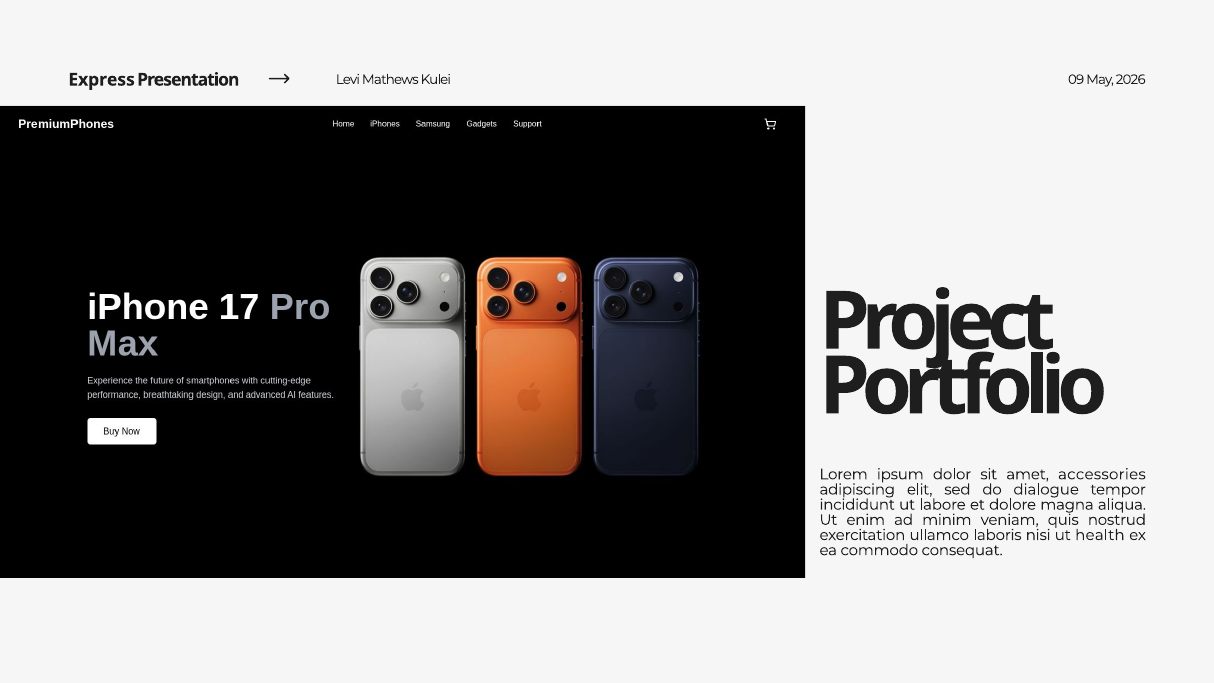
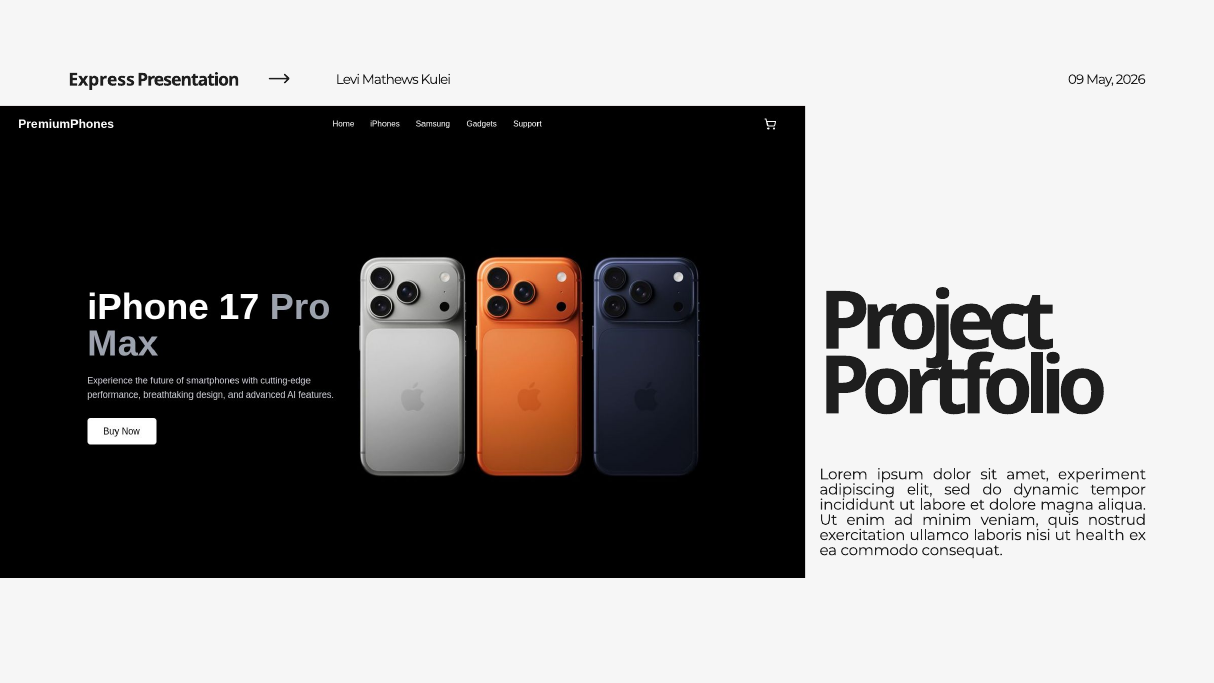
accessories: accessories -> experiment
dialogue: dialogue -> dynamic
